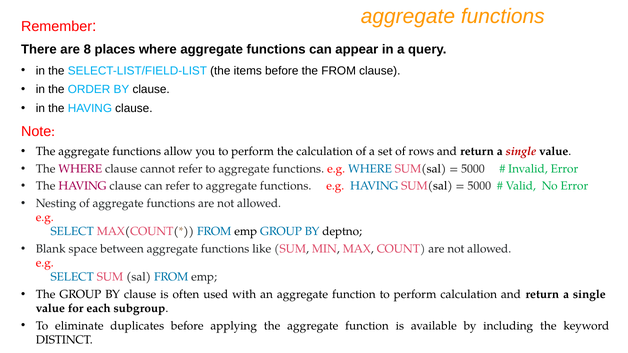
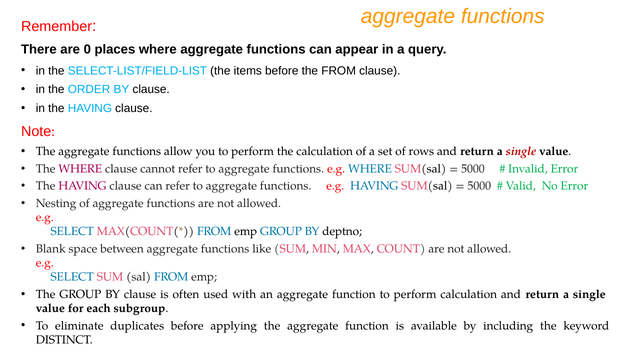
8: 8 -> 0
